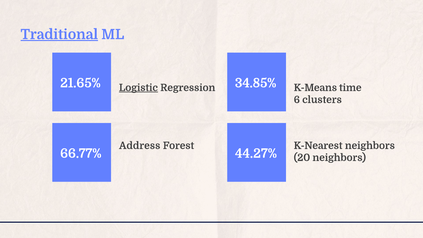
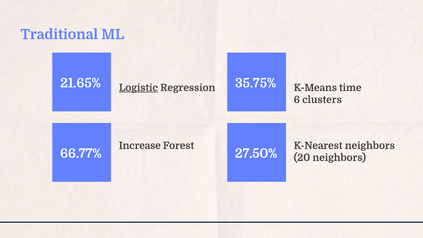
Traditional underline: present -> none
34.85%: 34.85% -> 35.75%
Address: Address -> Increase
44.27%: 44.27% -> 27.50%
